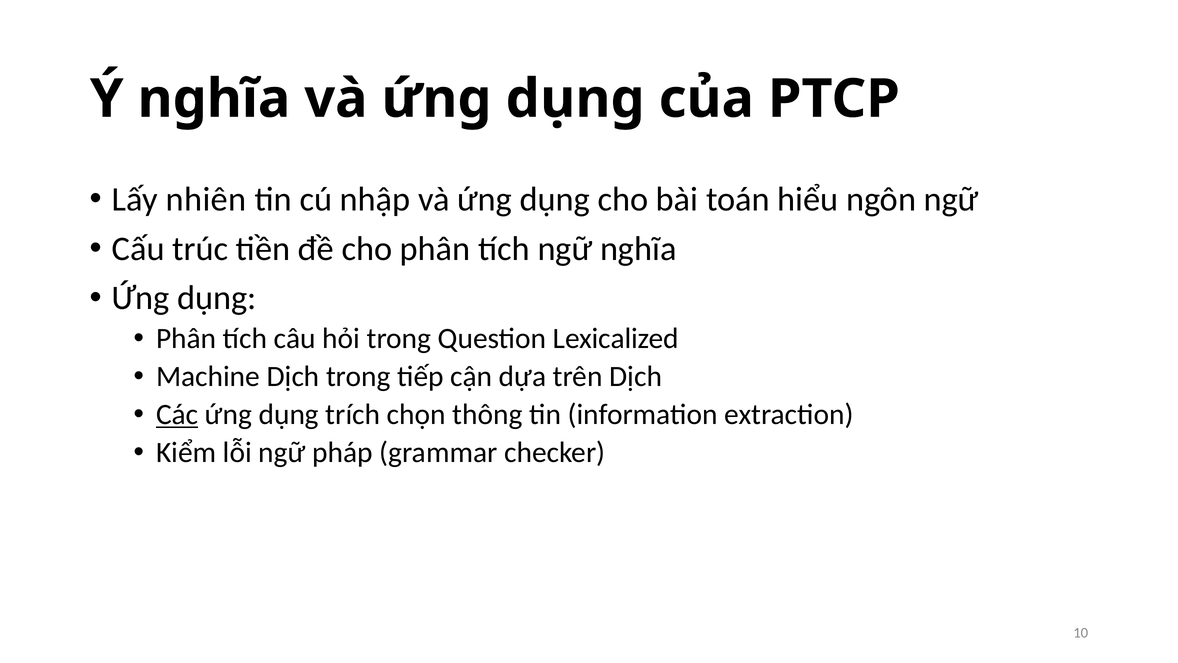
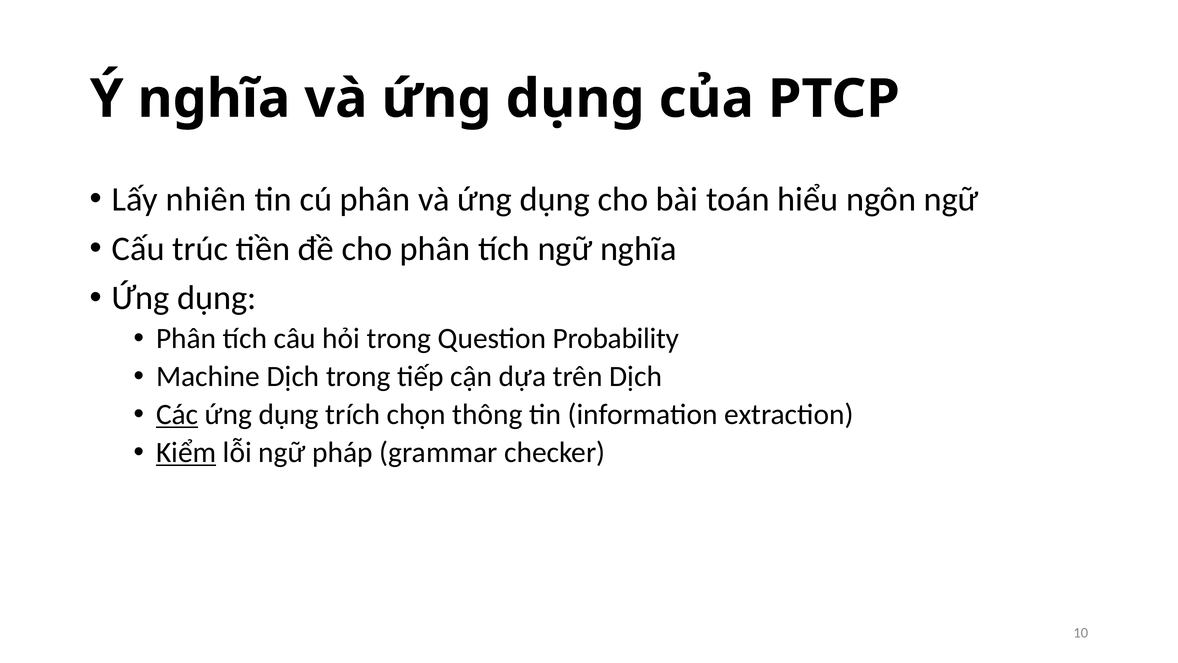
cú nhập: nhập -> phân
Lexicalized: Lexicalized -> Probability
Kiểm underline: none -> present
